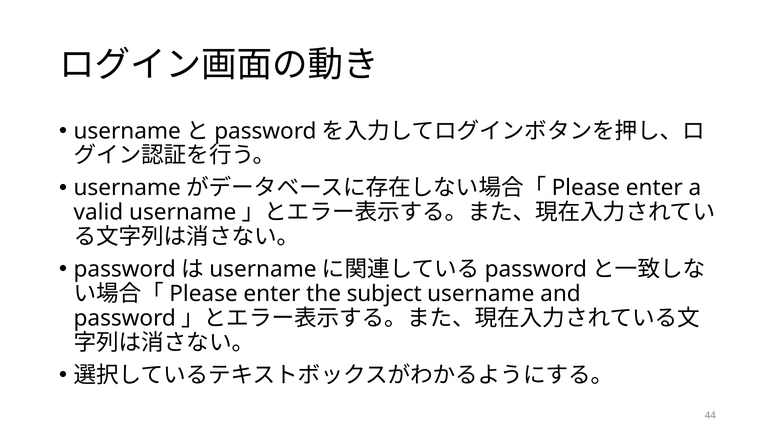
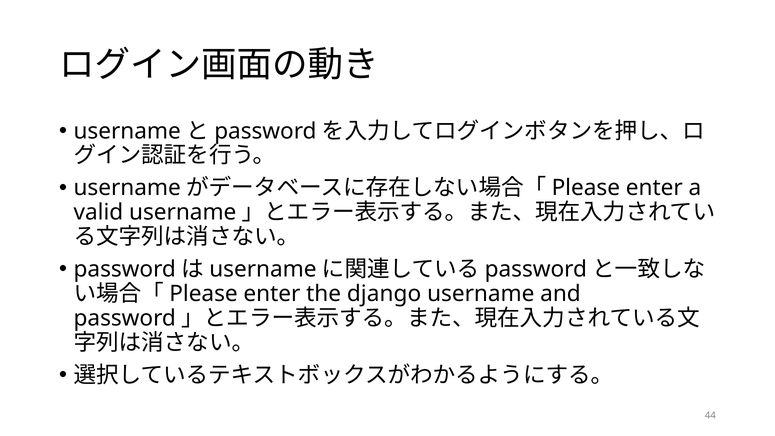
subject: subject -> django
